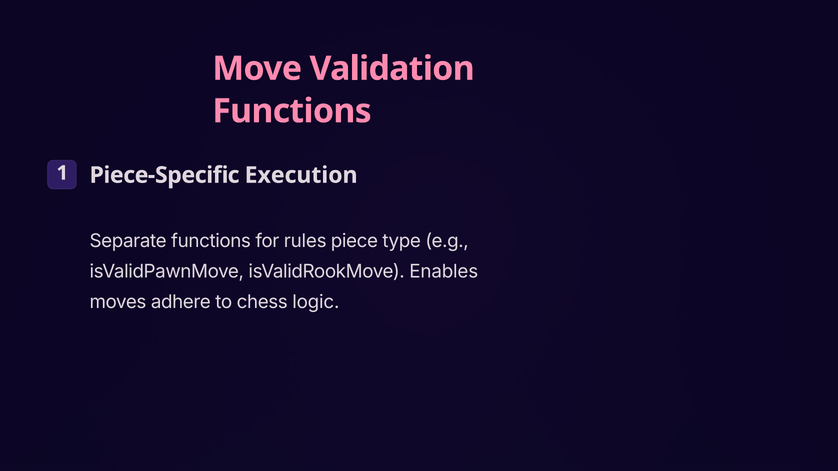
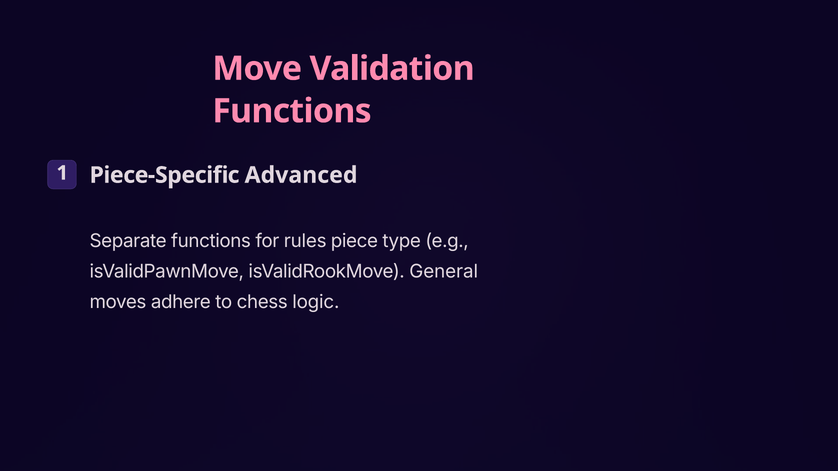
Execution: Execution -> Advanced
Enables: Enables -> General
